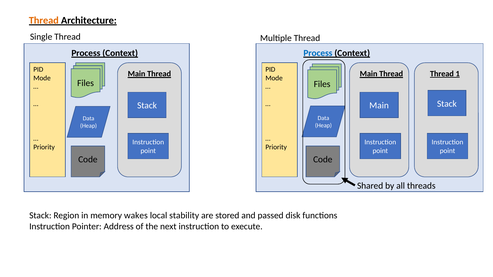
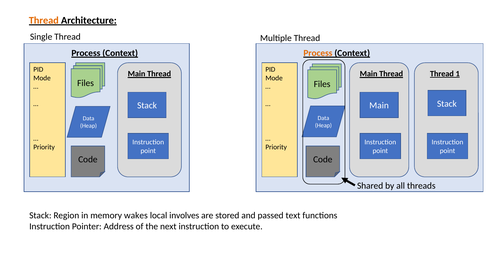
Process at (318, 53) colour: blue -> orange
stability: stability -> involves
disk: disk -> text
